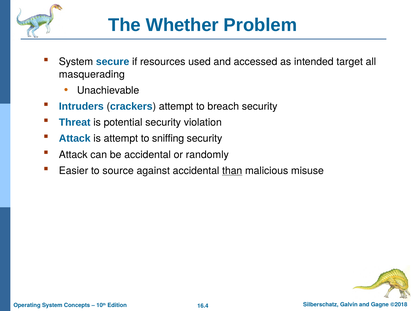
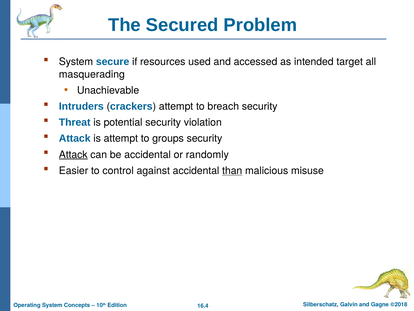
Whether: Whether -> Secured
sniffing: sniffing -> groups
Attack at (73, 154) underline: none -> present
source: source -> control
